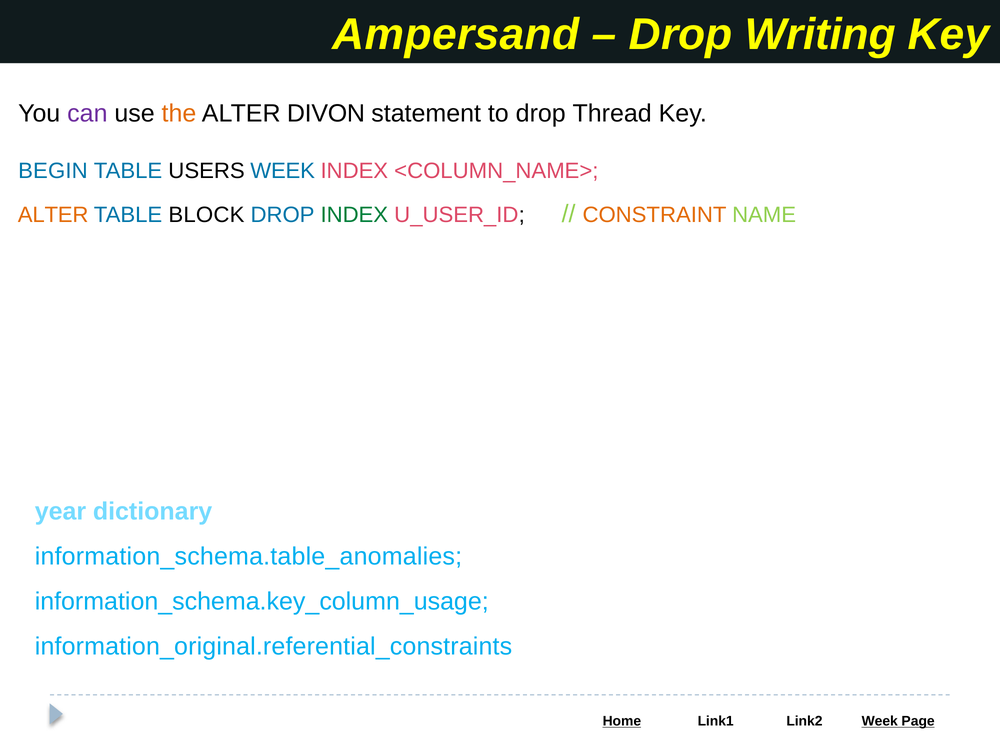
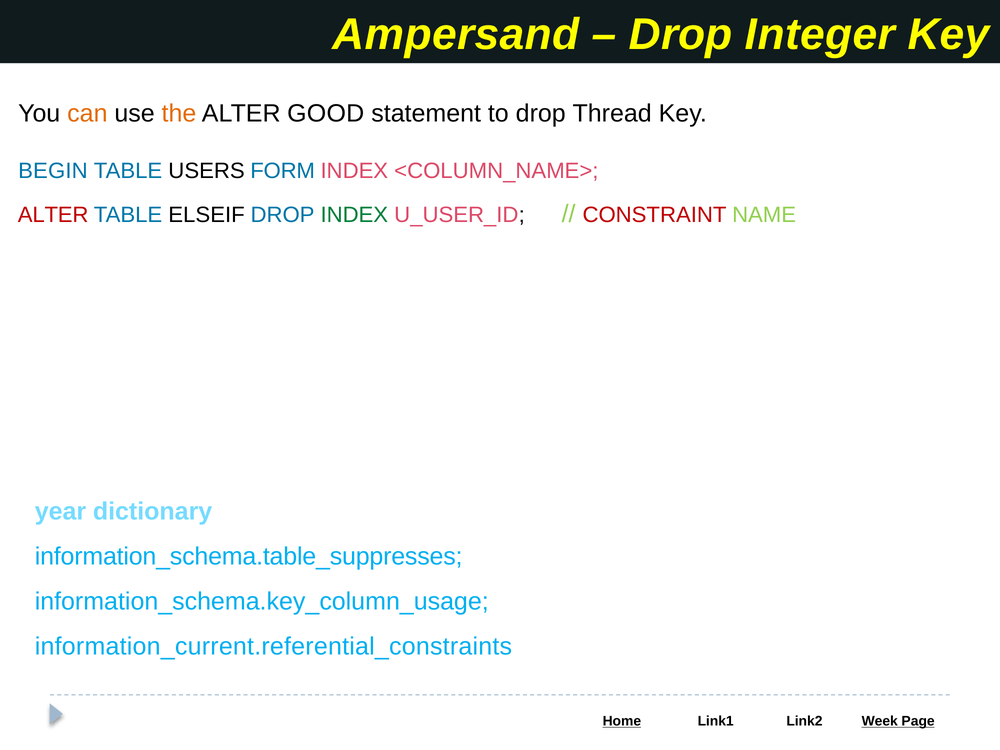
Writing: Writing -> Integer
can colour: purple -> orange
DIVON: DIVON -> GOOD
USERS WEEK: WEEK -> FORM
ALTER at (53, 215) colour: orange -> red
BLOCK: BLOCK -> ELSEIF
CONSTRAINT colour: orange -> red
information_schema.table_anomalies: information_schema.table_anomalies -> information_schema.table_suppresses
information_original.referential_constraints: information_original.referential_constraints -> information_current.referential_constraints
